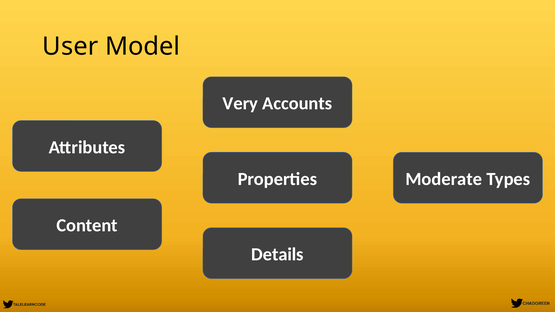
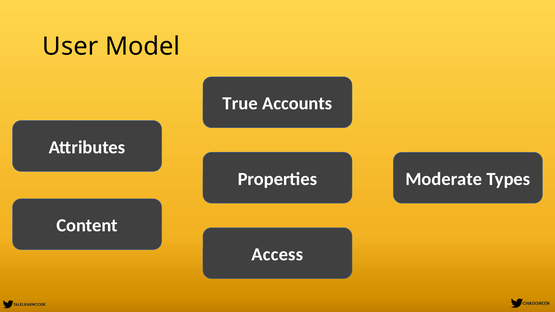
Very: Very -> True
Details: Details -> Access
